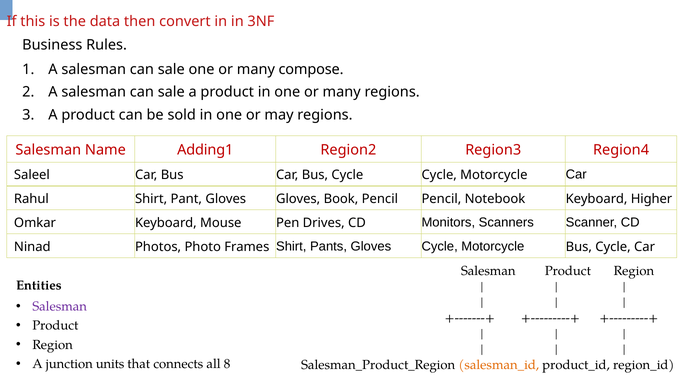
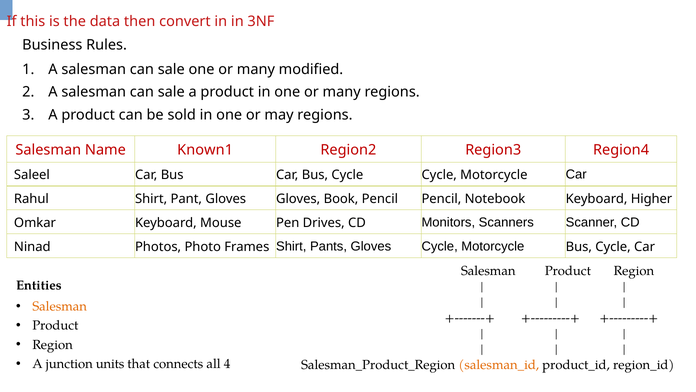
compose: compose -> modified
Adding1: Adding1 -> Known1
Salesman at (60, 306) colour: purple -> orange
8: 8 -> 4
